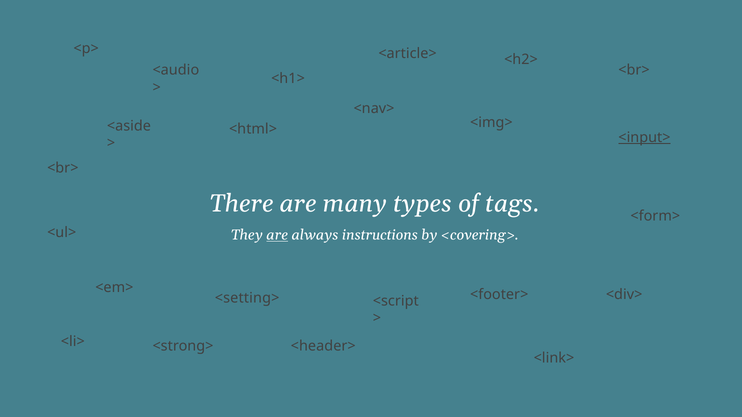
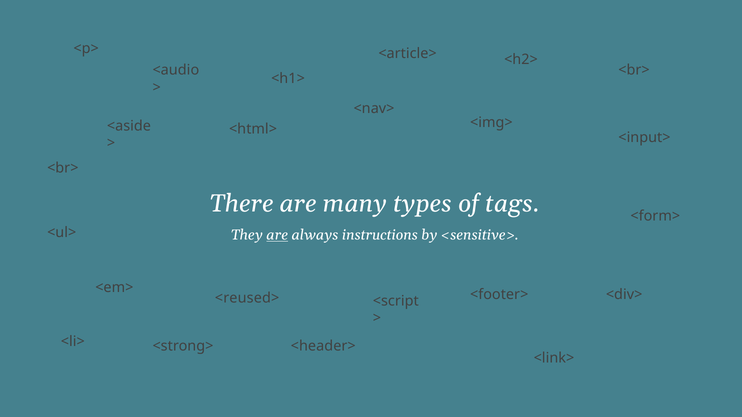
<input> underline: present -> none
<covering>: <covering> -> <sensitive>
<setting>: <setting> -> <reused>
